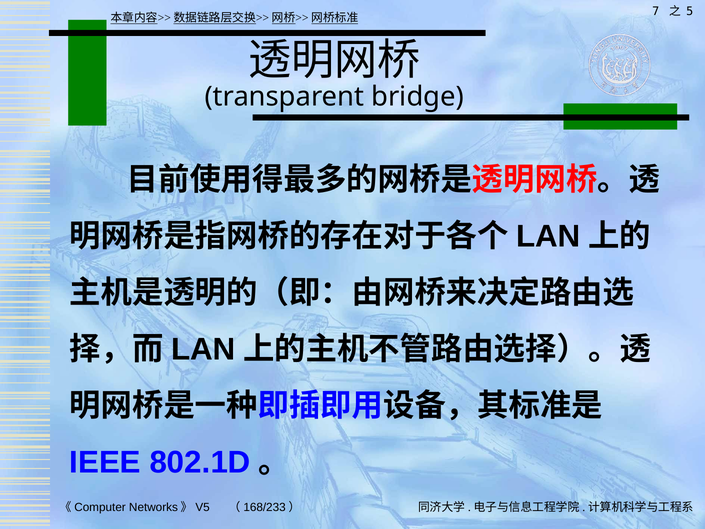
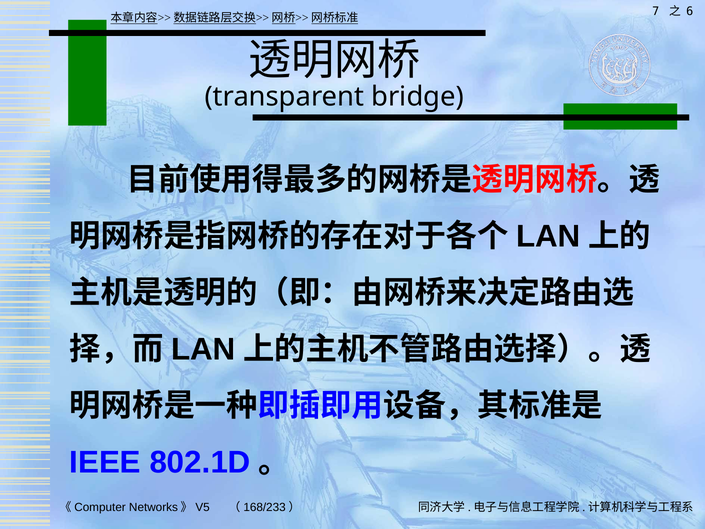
5: 5 -> 6
